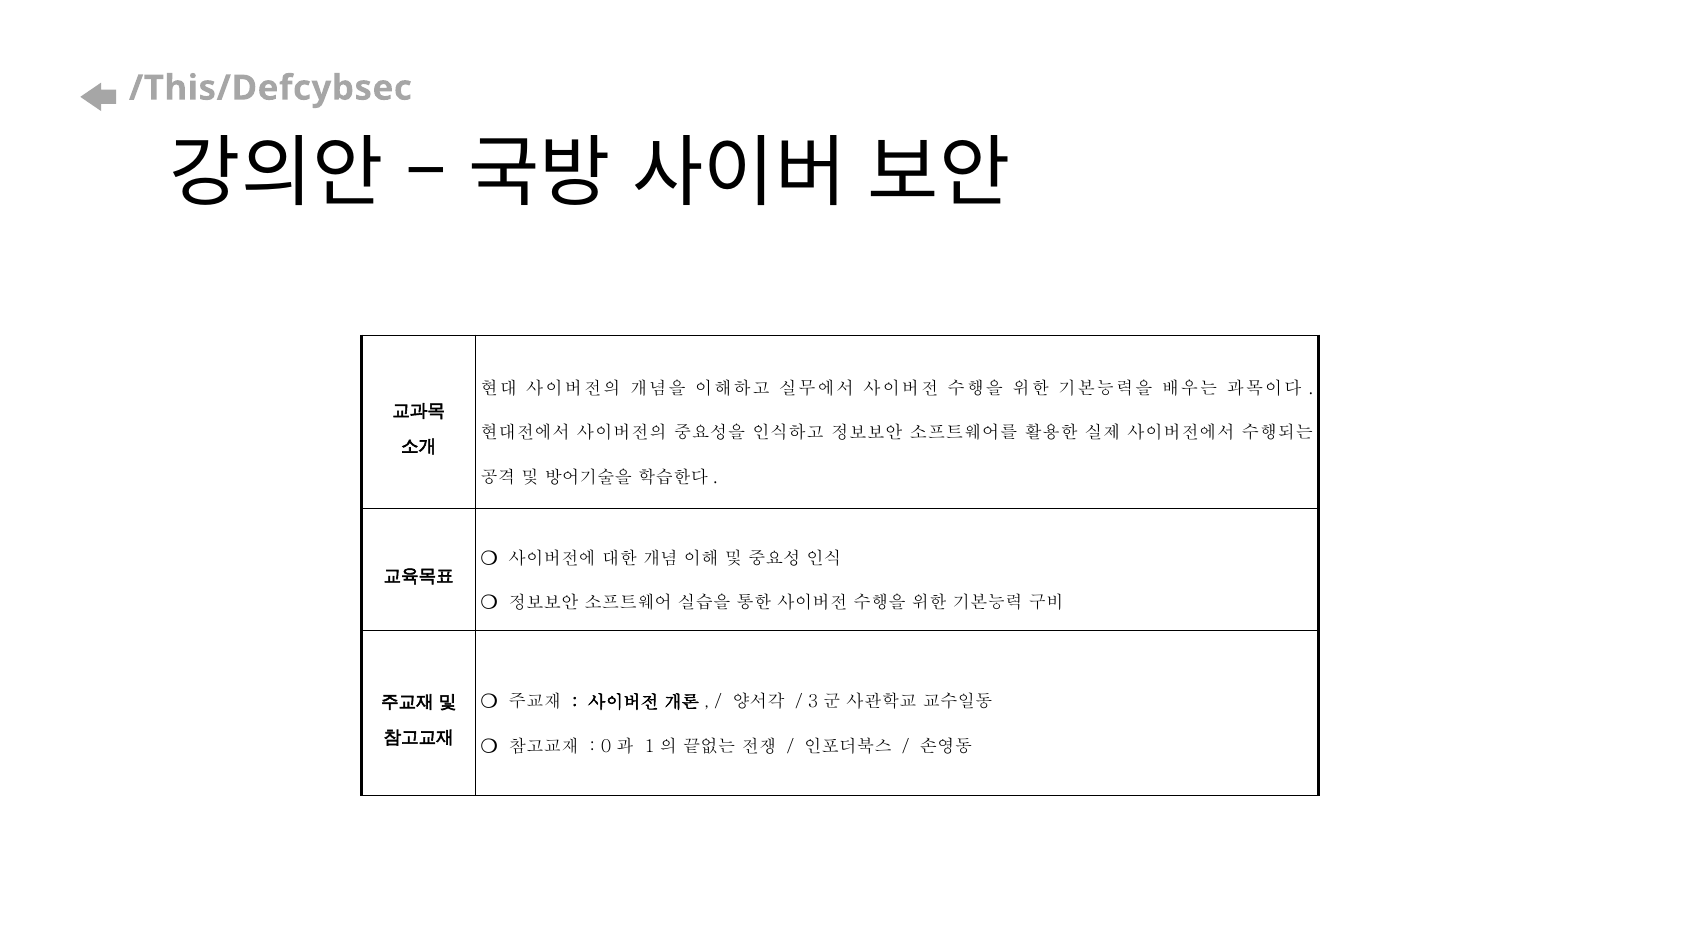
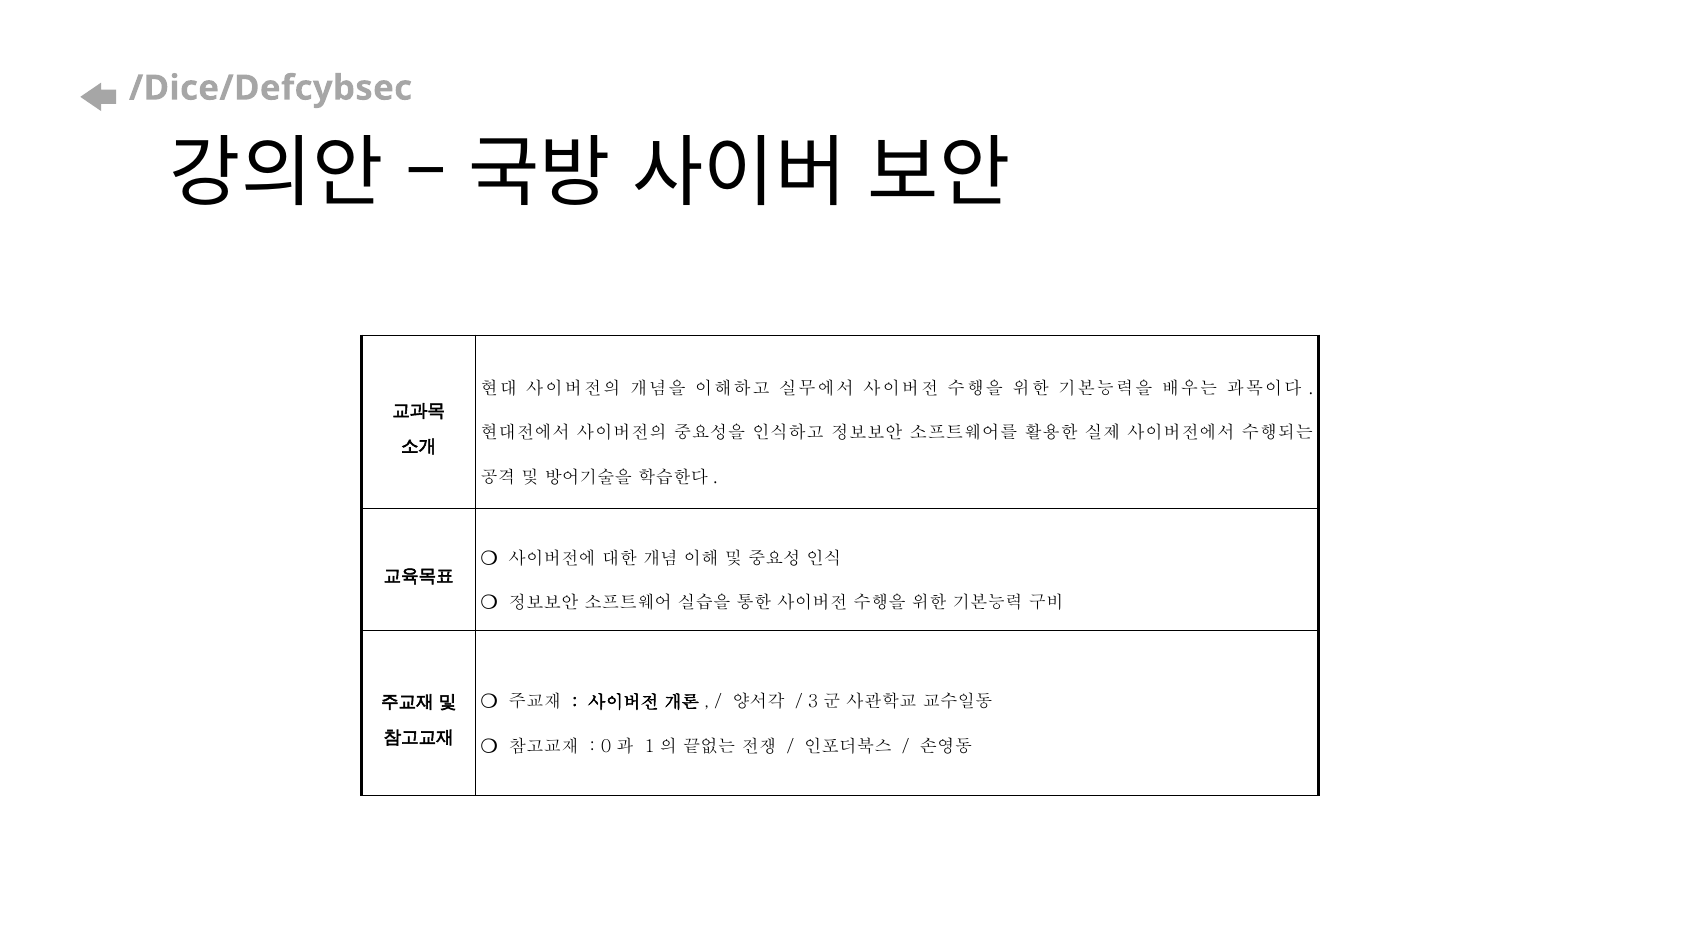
/This/Defcybsec: /This/Defcybsec -> /Dice/Defcybsec
